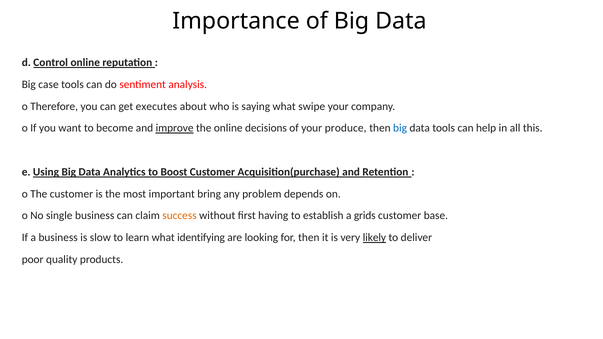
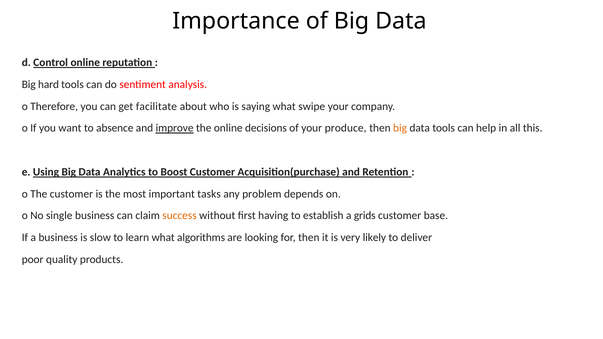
case: case -> hard
executes: executes -> facilitate
become: become -> absence
big at (400, 128) colour: blue -> orange
bring: bring -> tasks
identifying: identifying -> algorithms
likely underline: present -> none
